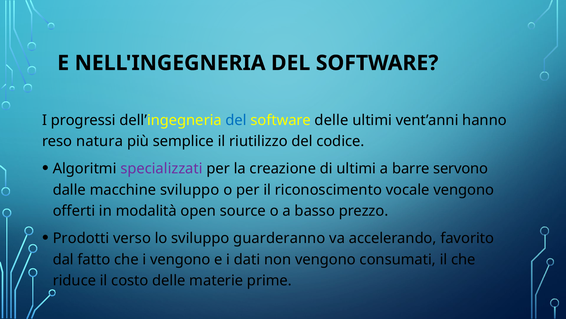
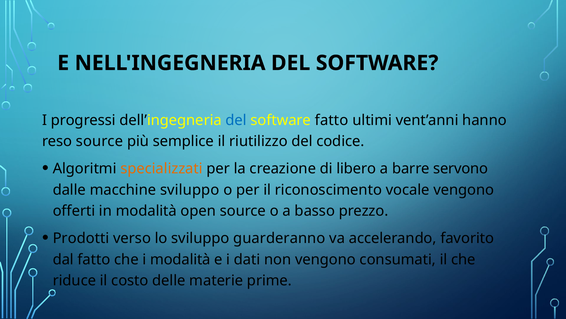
software delle: delle -> fatto
reso natura: natura -> source
specializzati colour: purple -> orange
di ultimi: ultimi -> libero
i vengono: vengono -> modalità
